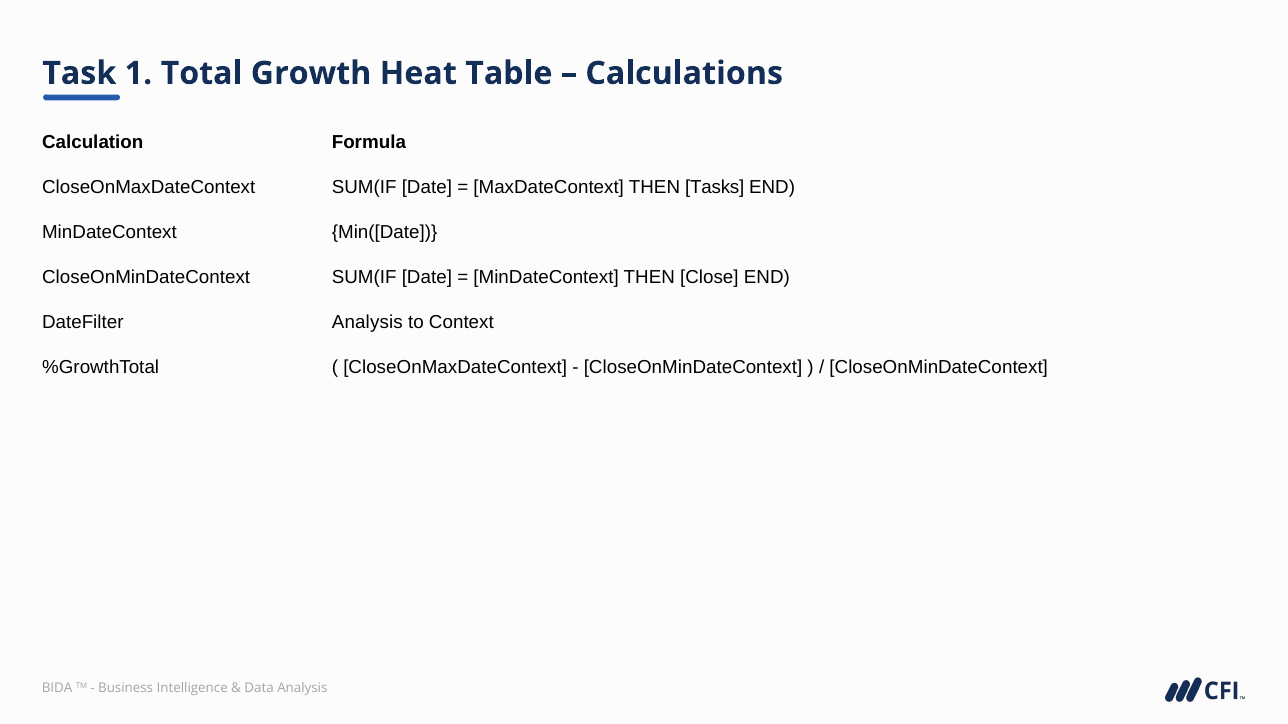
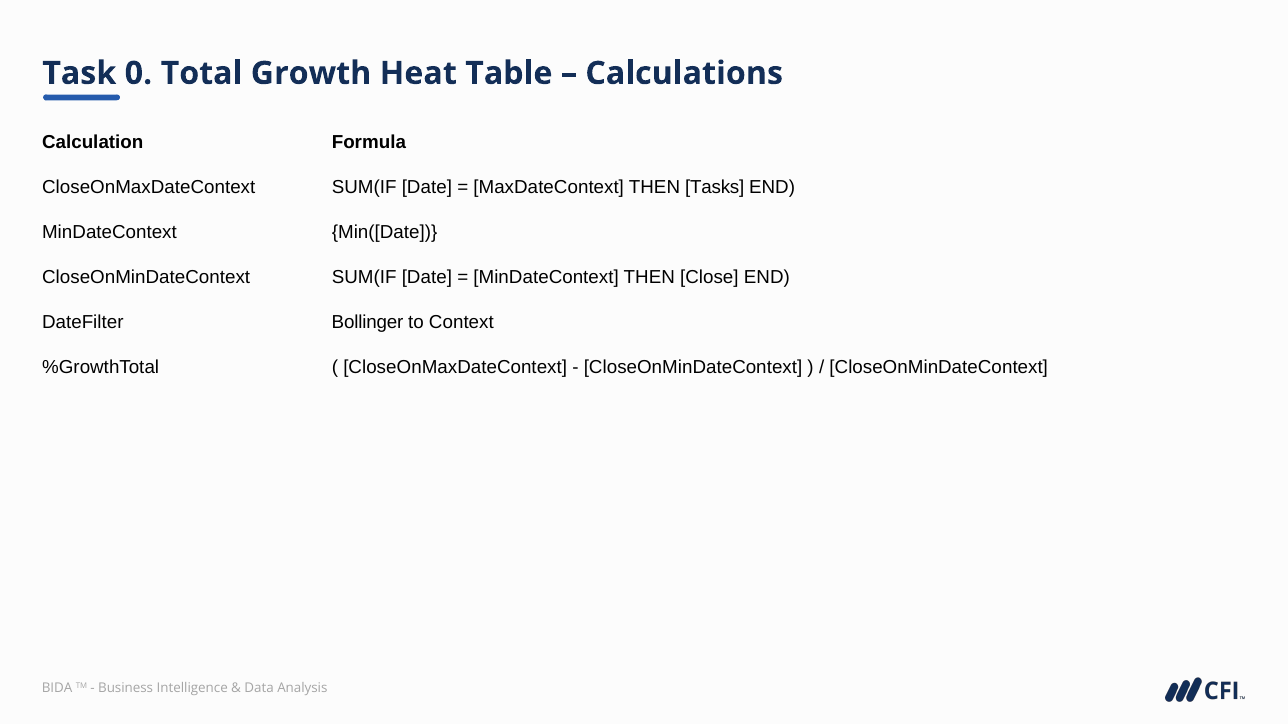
1: 1 -> 0
DateFilter Analysis: Analysis -> Bollinger
